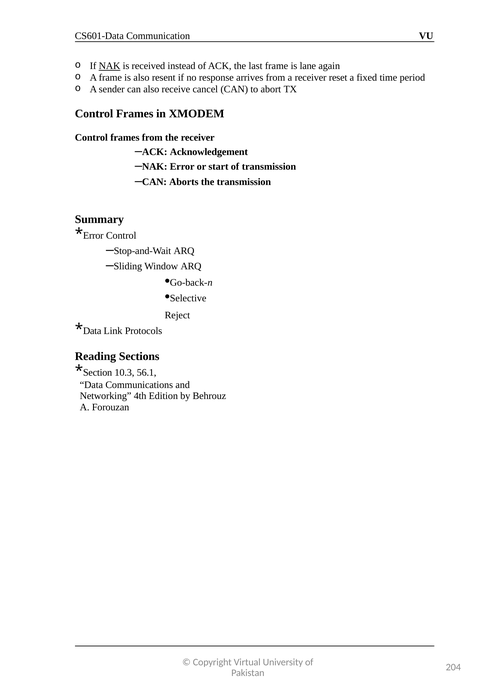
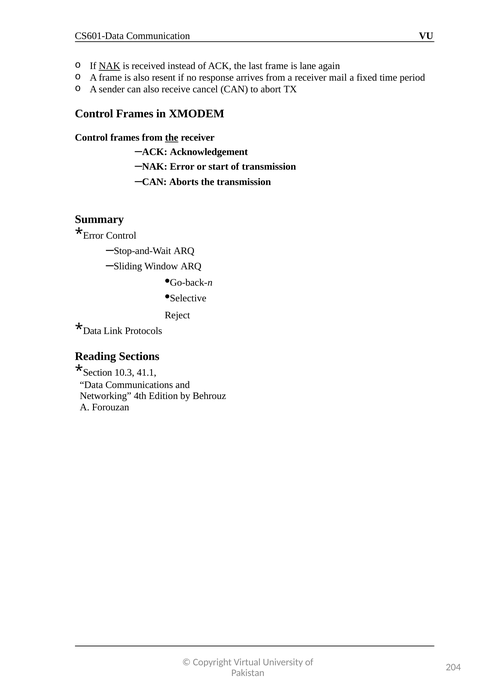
reset: reset -> mail
the at (172, 138) underline: none -> present
56.1: 56.1 -> 41.1
